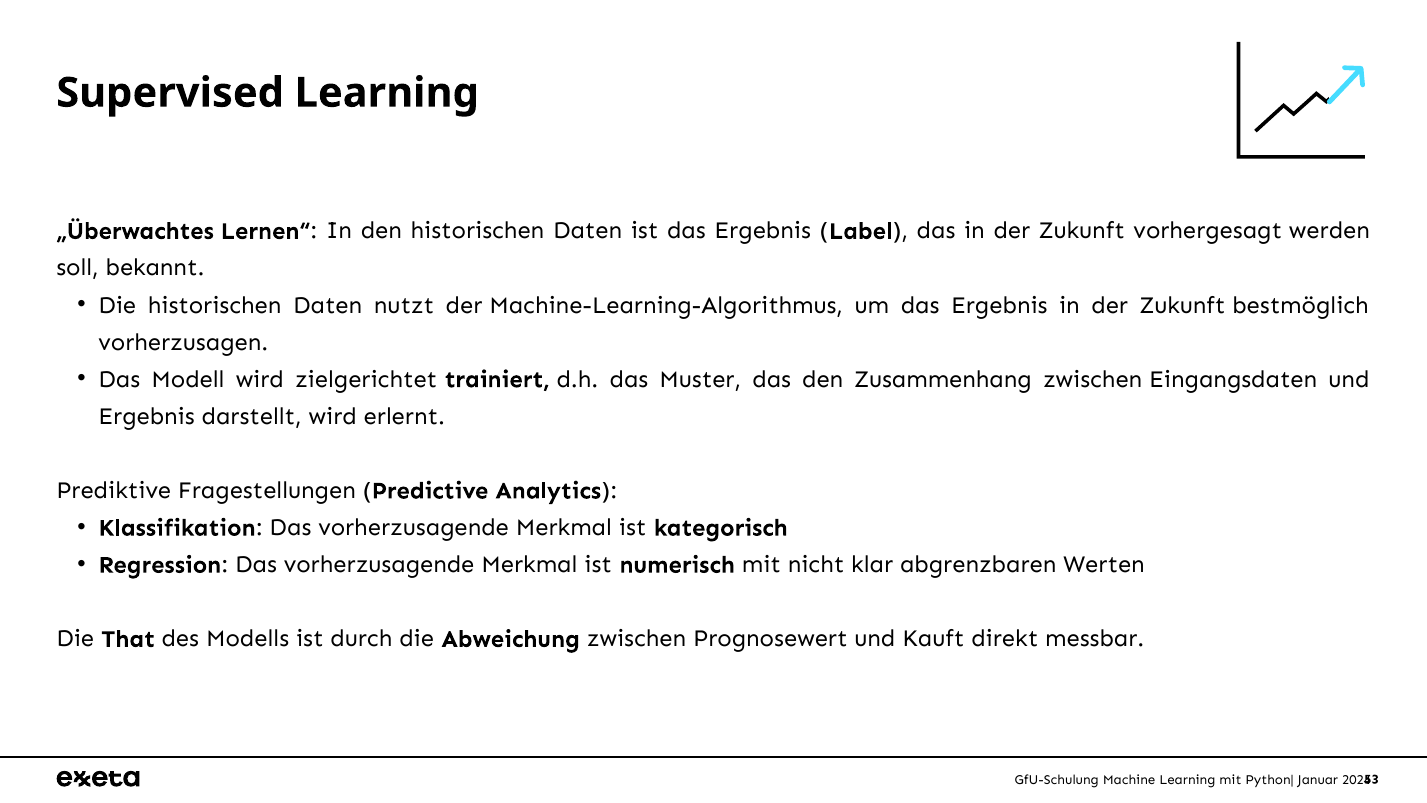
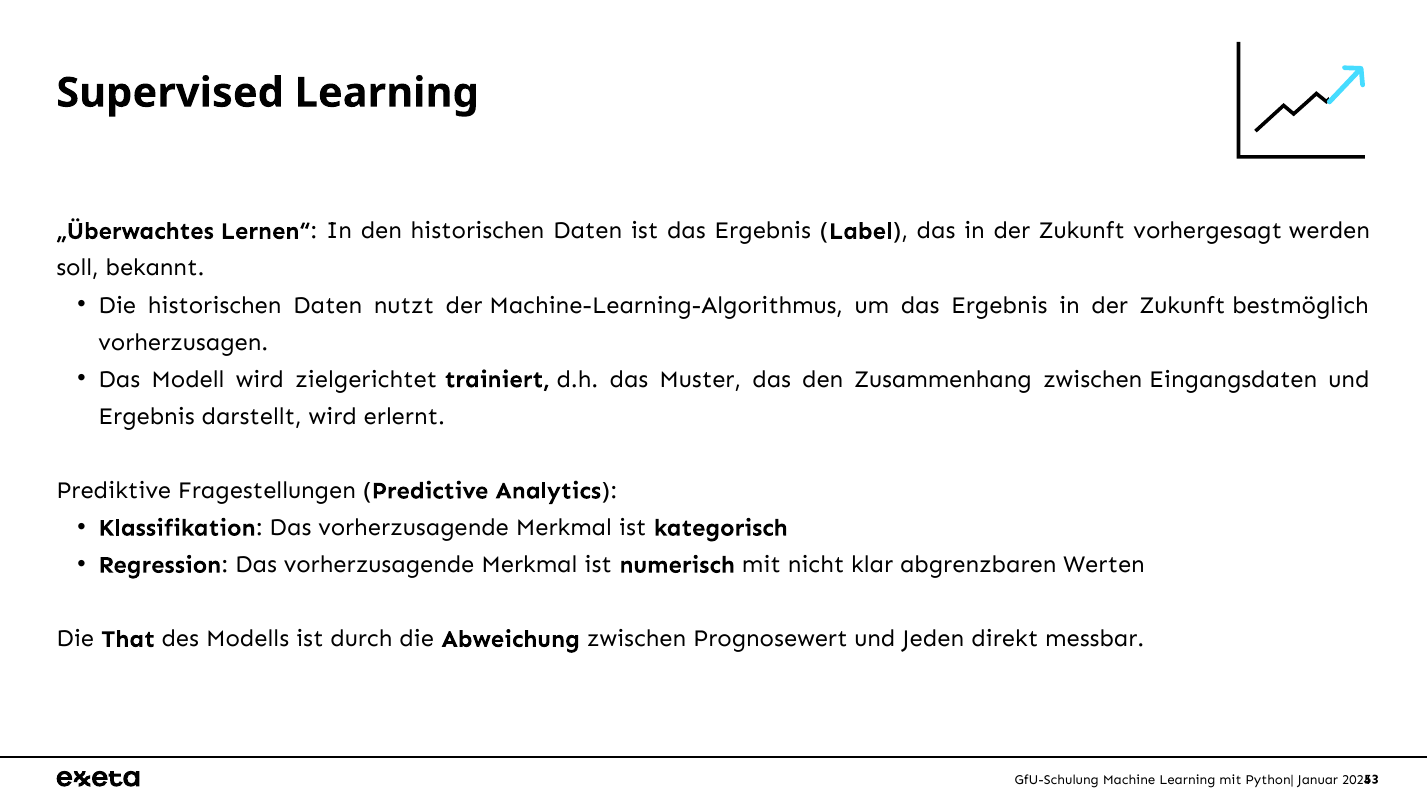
Kauft: Kauft -> Jeden
